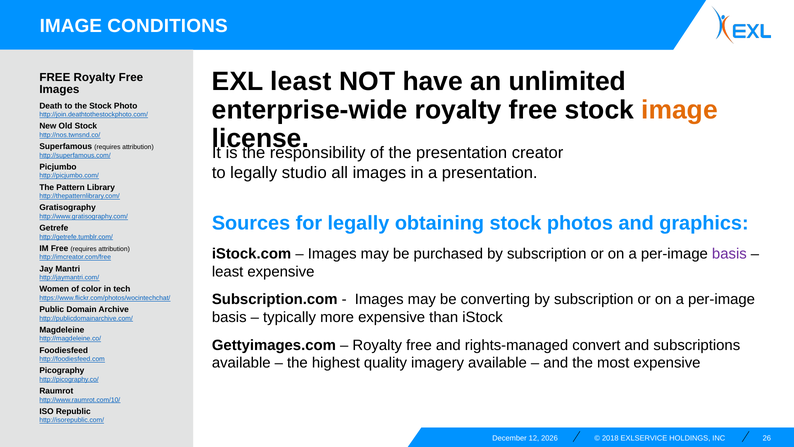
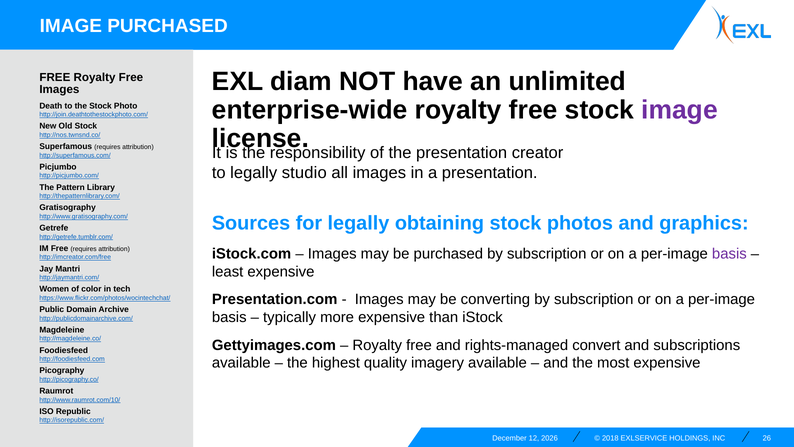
IMAGE CONDITIONS: CONDITIONS -> PURCHASED
EXL least: least -> diam
image at (680, 110) colour: orange -> purple
Subscription.com: Subscription.com -> Presentation.com
